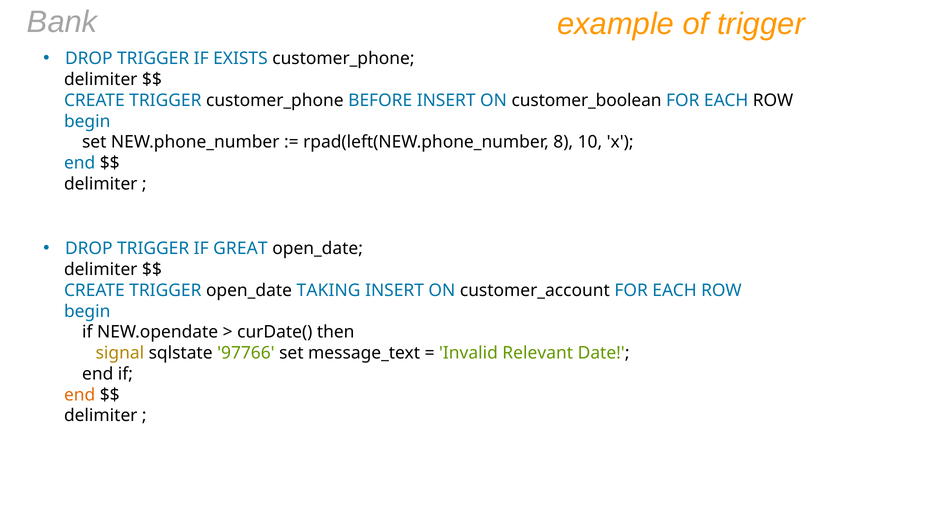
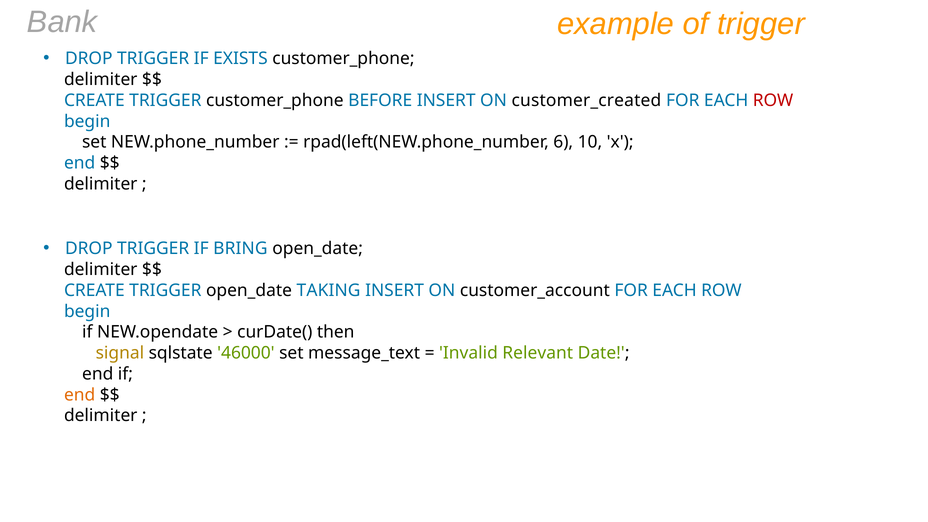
customer_boolean: customer_boolean -> customer_created
ROW at (773, 100) colour: black -> red
8: 8 -> 6
GREAT: GREAT -> BRING
97766: 97766 -> 46000
